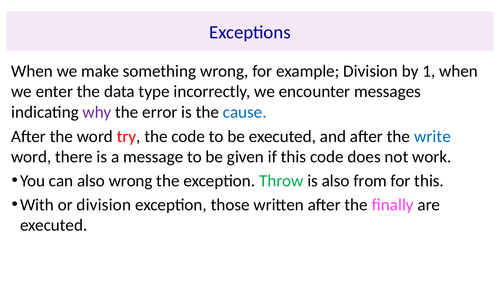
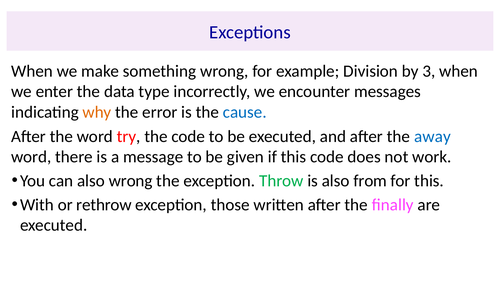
1: 1 -> 3
why colour: purple -> orange
write: write -> away
or division: division -> rethrow
